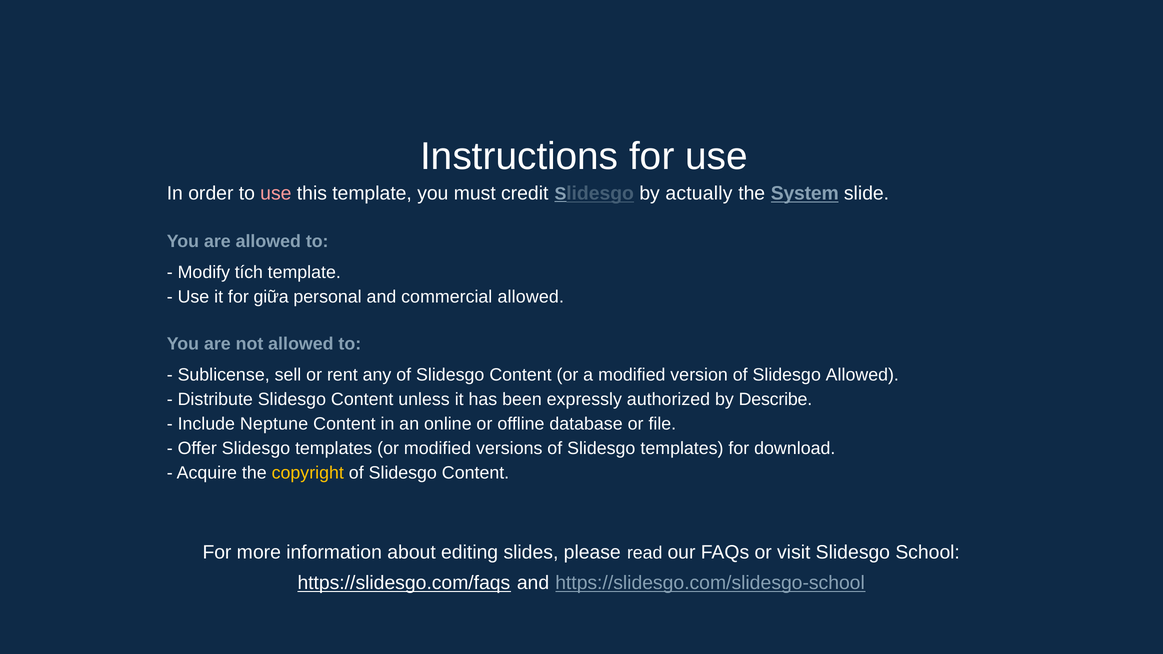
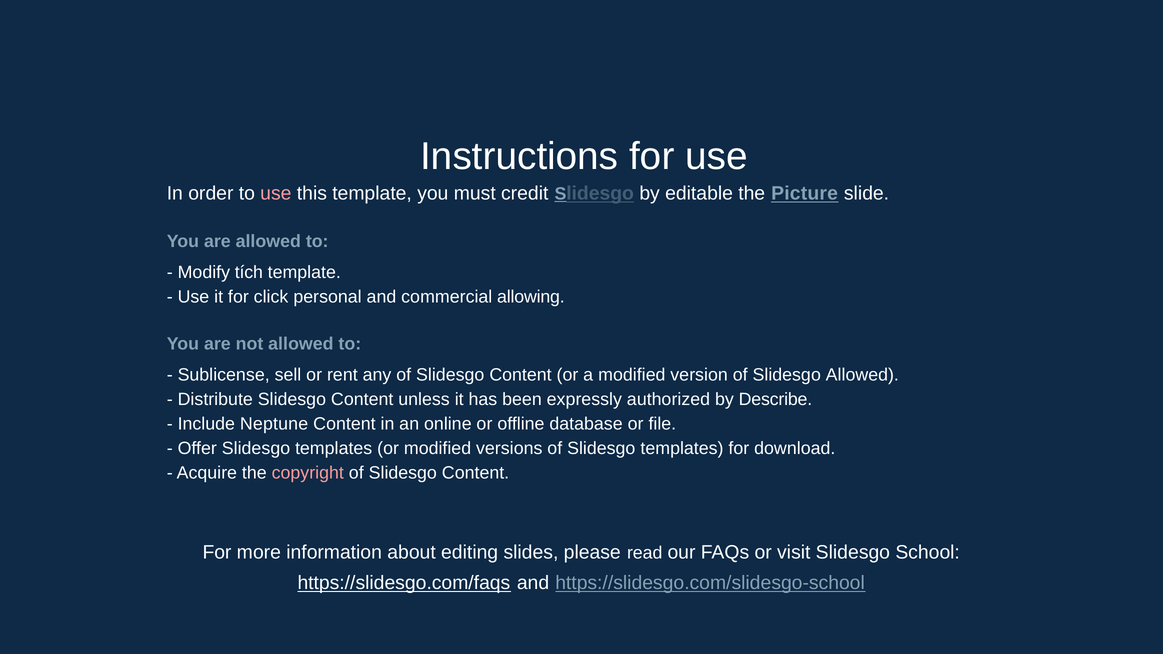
actually: actually -> editable
System: System -> Picture
giữa: giữa -> click
commercial allowed: allowed -> allowing
copyright colour: yellow -> pink
